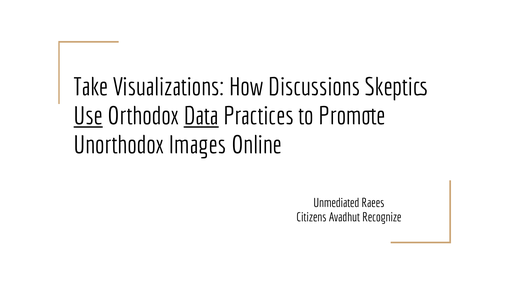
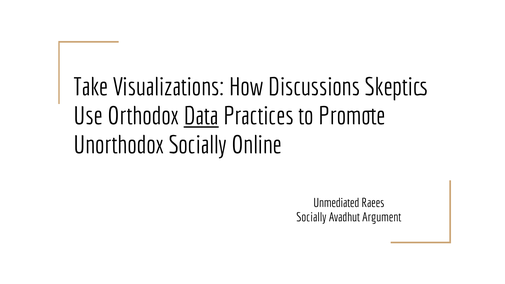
Use underline: present -> none
Unorthodox Images: Images -> Socially
Citizens at (311, 218): Citizens -> Socially
Recognize: Recognize -> Argument
